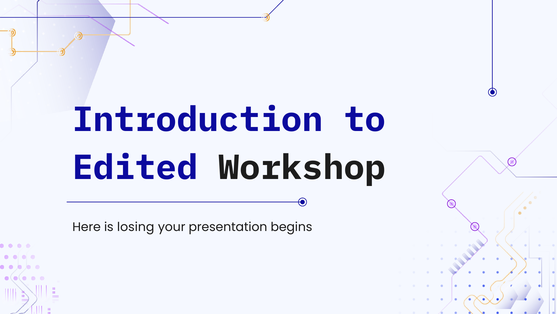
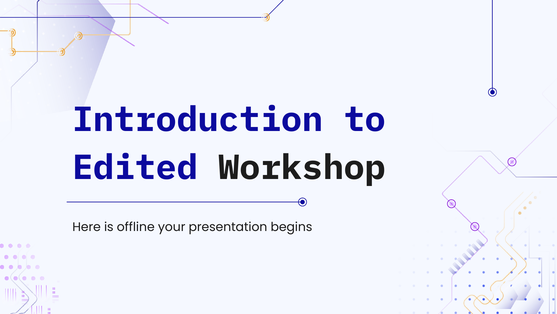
losing: losing -> offline
